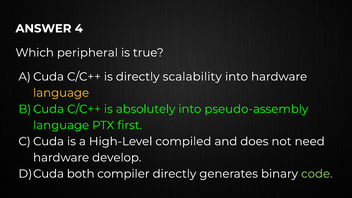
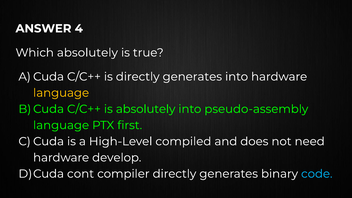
Which peripheral: peripheral -> absolutely
is directly scalability: scalability -> generates
both: both -> cont
code colour: light green -> light blue
